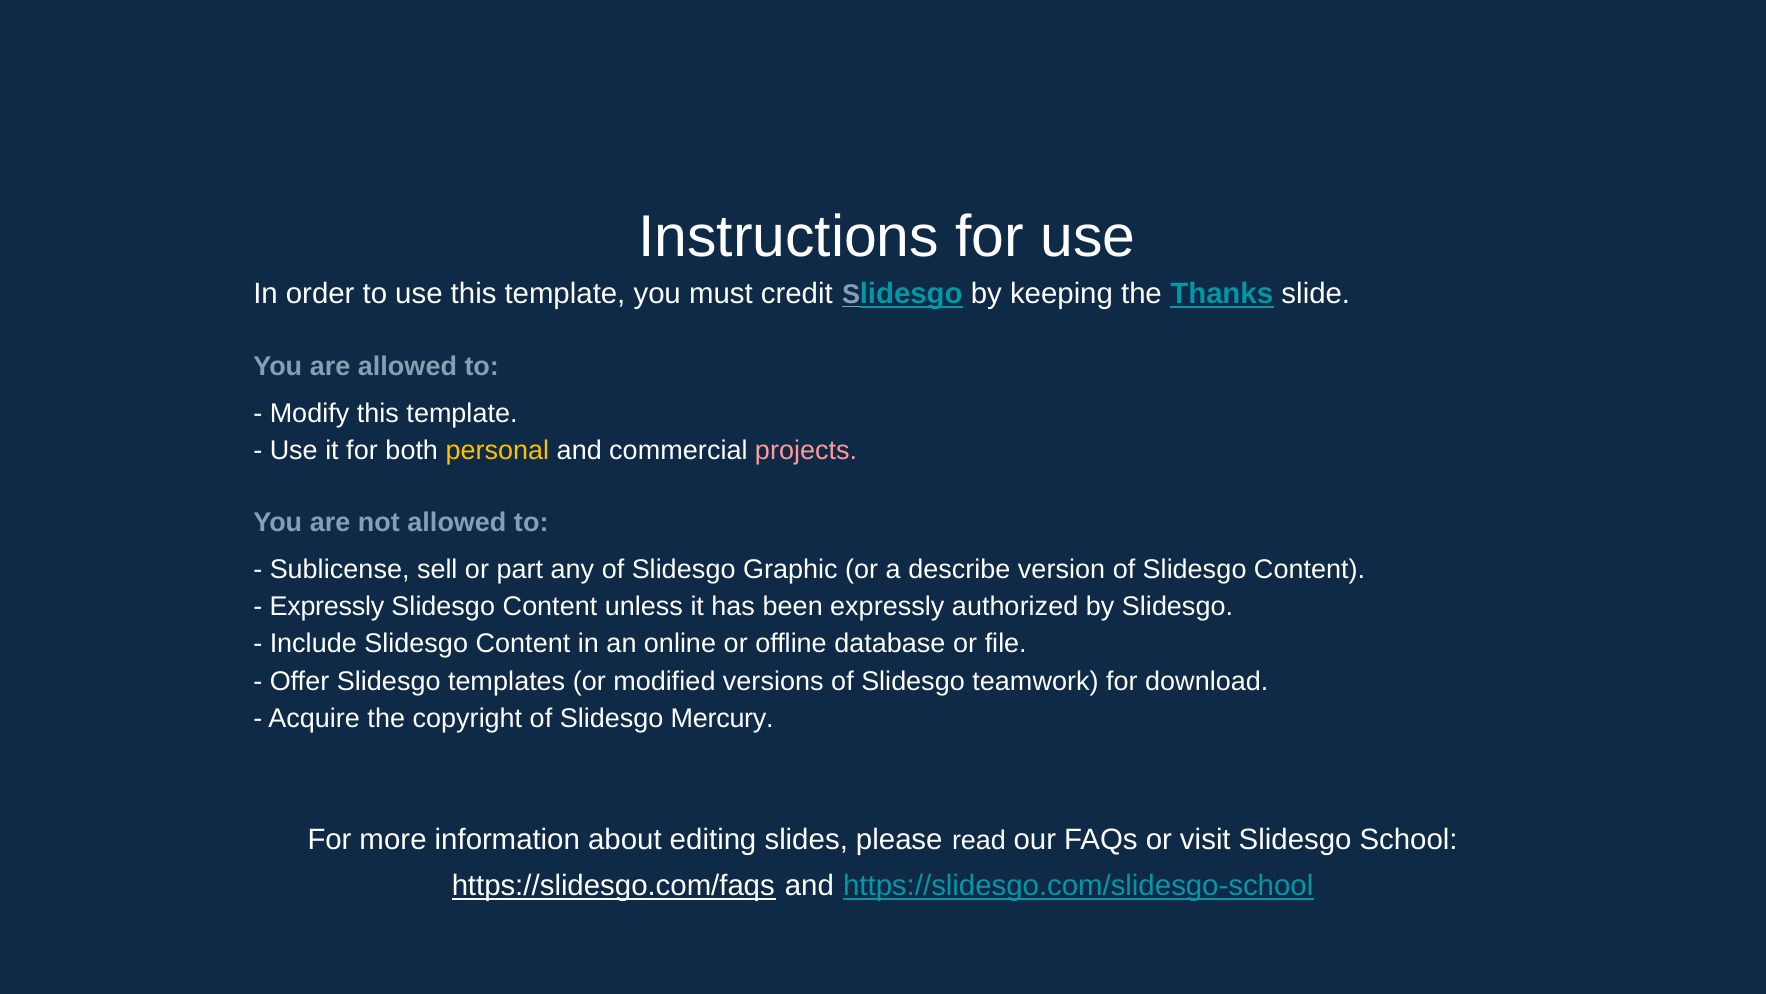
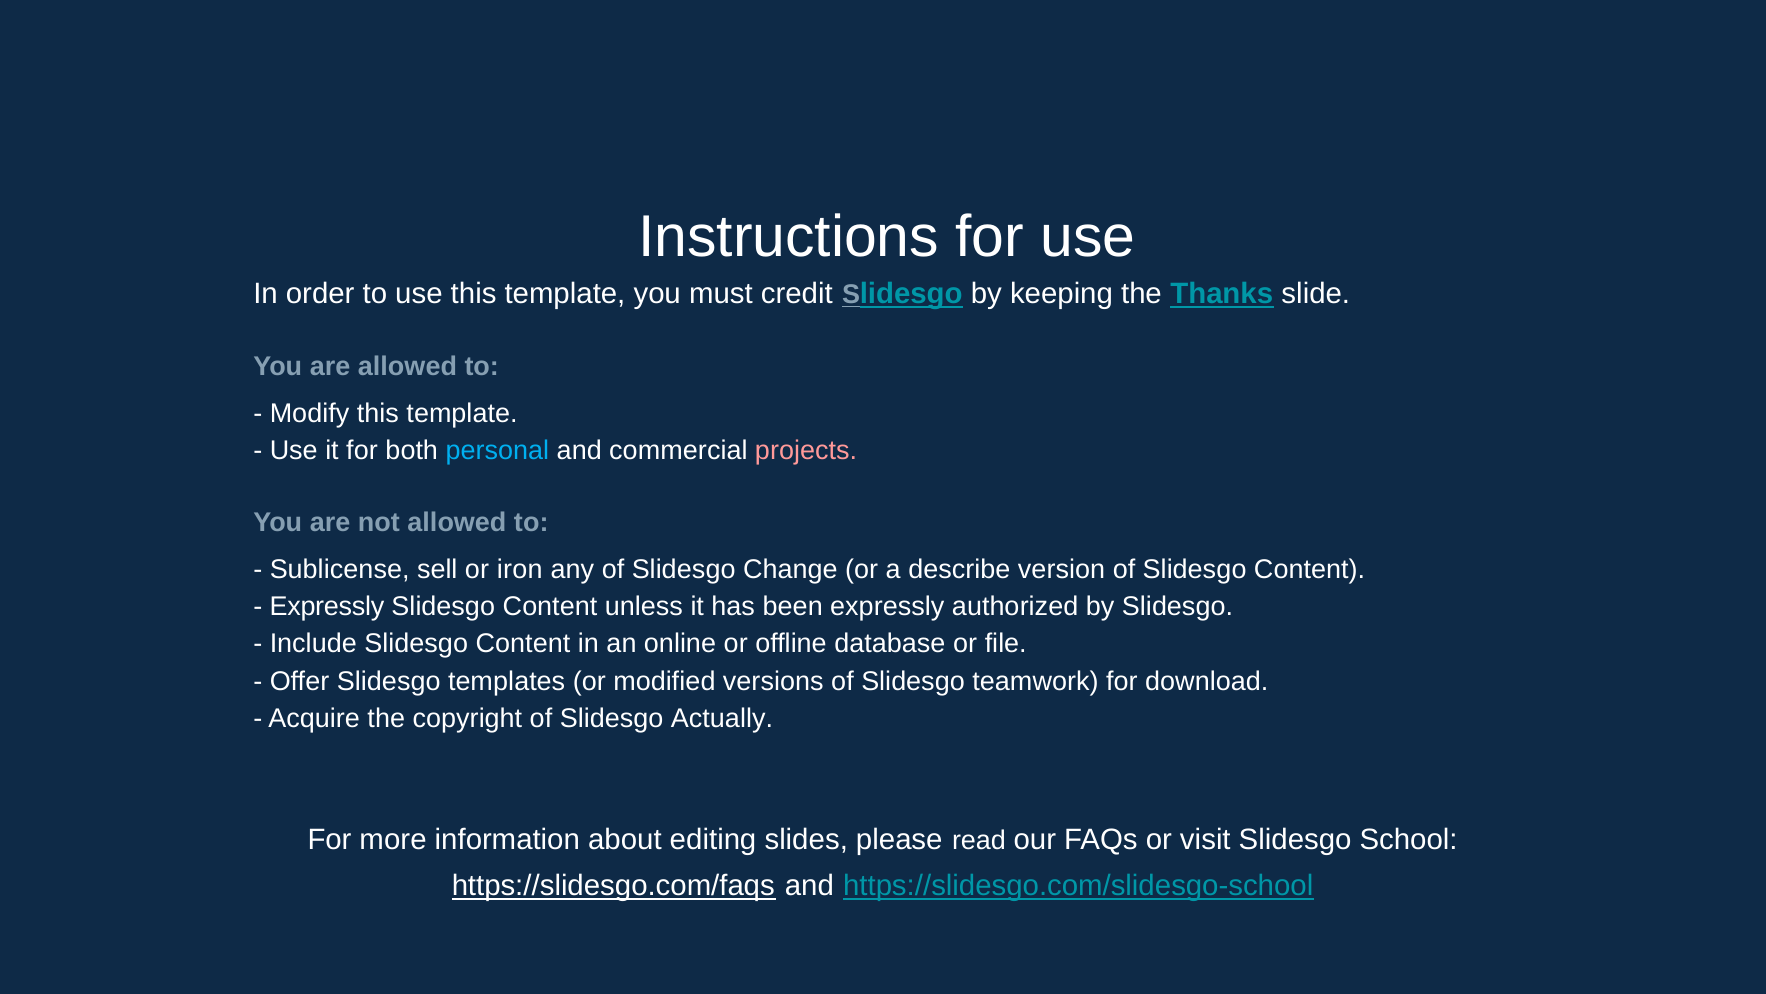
personal colour: yellow -> light blue
part: part -> iron
Graphic: Graphic -> Change
Mercury: Mercury -> Actually
